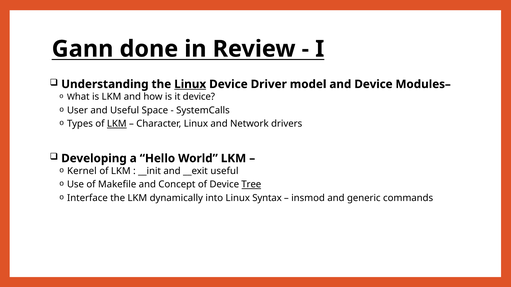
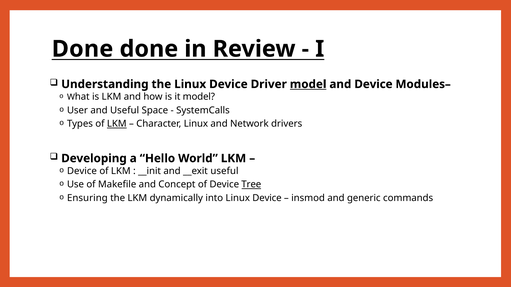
Gann at (83, 49): Gann -> Done
Linux at (190, 84) underline: present -> none
model at (308, 84) underline: none -> present
it device: device -> model
Kernel at (82, 171): Kernel -> Device
Interface: Interface -> Ensuring
into Linux Syntax: Syntax -> Device
